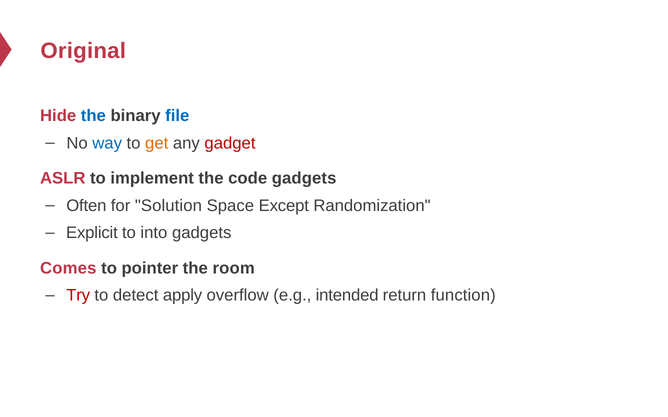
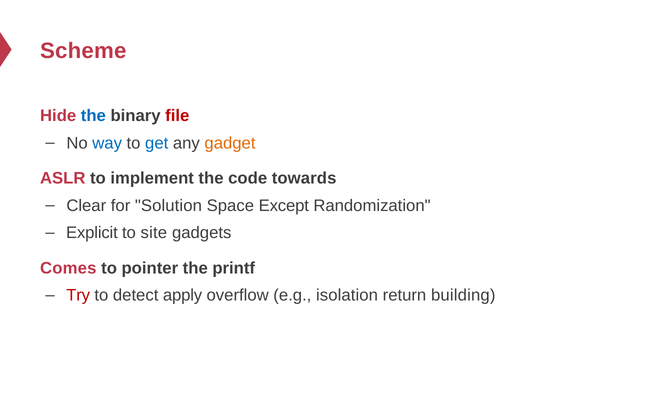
Original: Original -> Scheme
file colour: blue -> red
get colour: orange -> blue
gadget colour: red -> orange
code gadgets: gadgets -> towards
Often: Often -> Clear
into: into -> site
room: room -> printf
intended: intended -> isolation
function: function -> building
